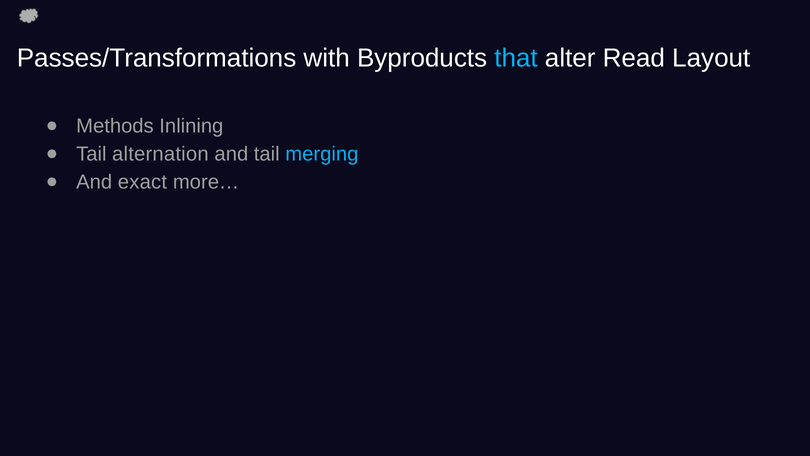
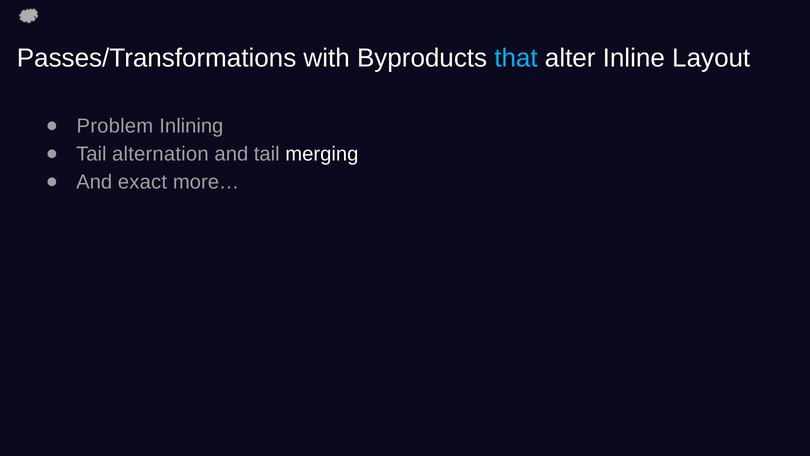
Read: Read -> Inline
Methods: Methods -> Problem
merging colour: light blue -> white
